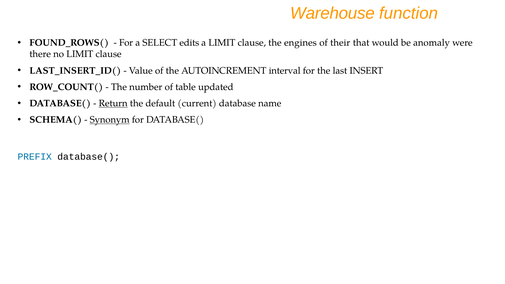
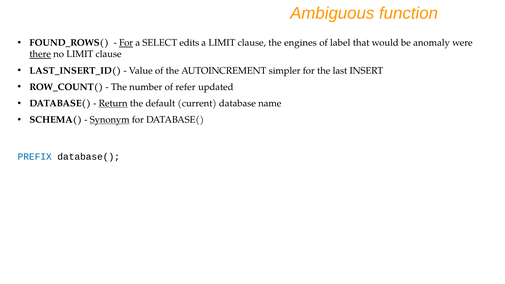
Warehouse: Warehouse -> Ambiguous
For at (126, 43) underline: none -> present
their: their -> label
there underline: none -> present
interval: interval -> simpler
table: table -> refer
